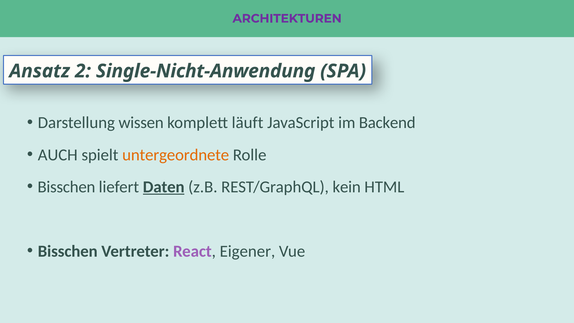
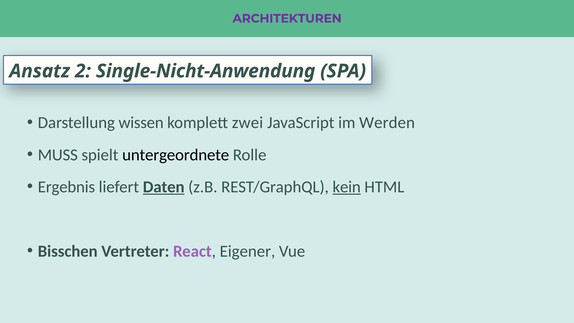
läuft: läuft -> zwei
Backend: Backend -> Werden
AUCH: AUCH -> MUSS
untergeordnete colour: orange -> black
Bisschen at (66, 187): Bisschen -> Ergebnis
kein underline: none -> present
